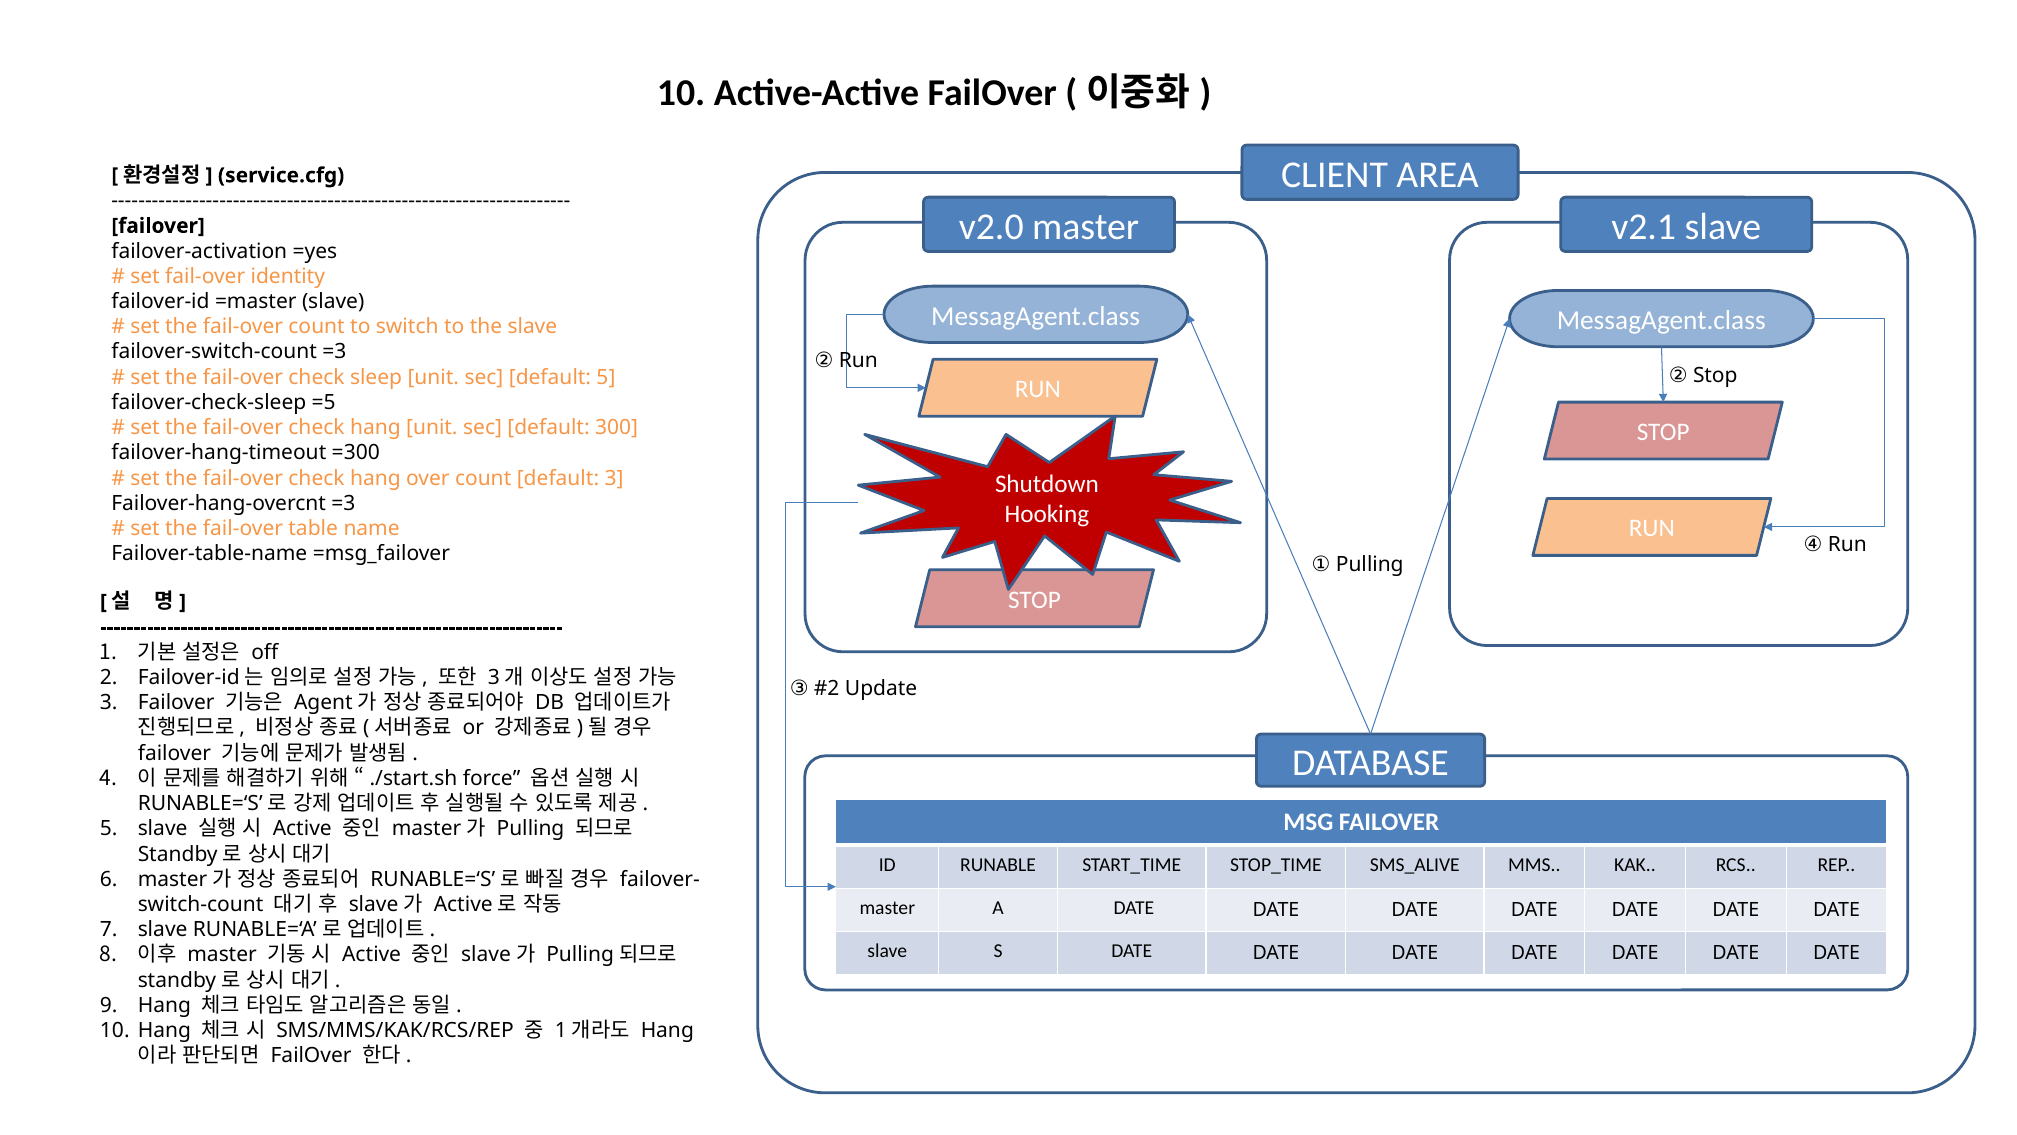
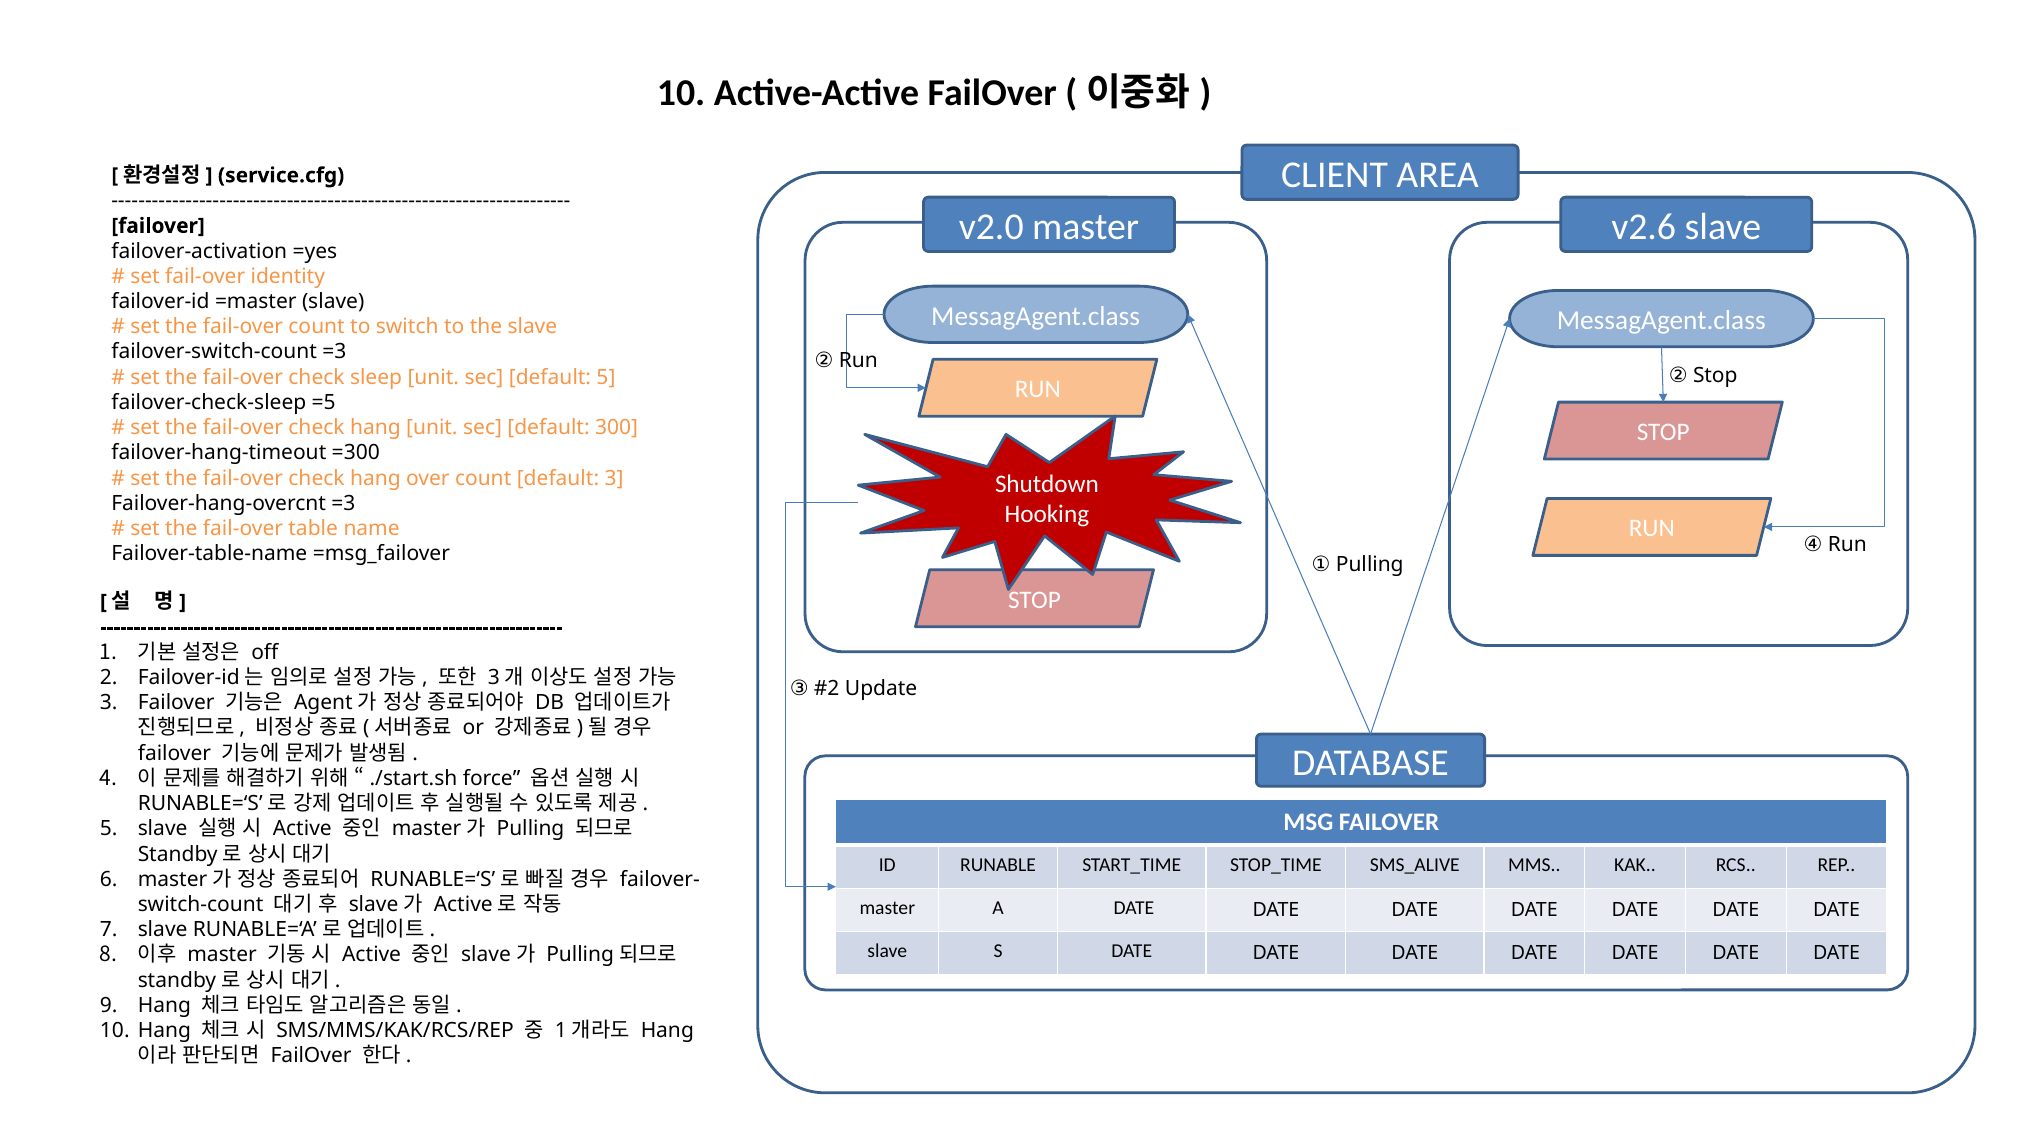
v2.1: v2.1 -> v2.6
